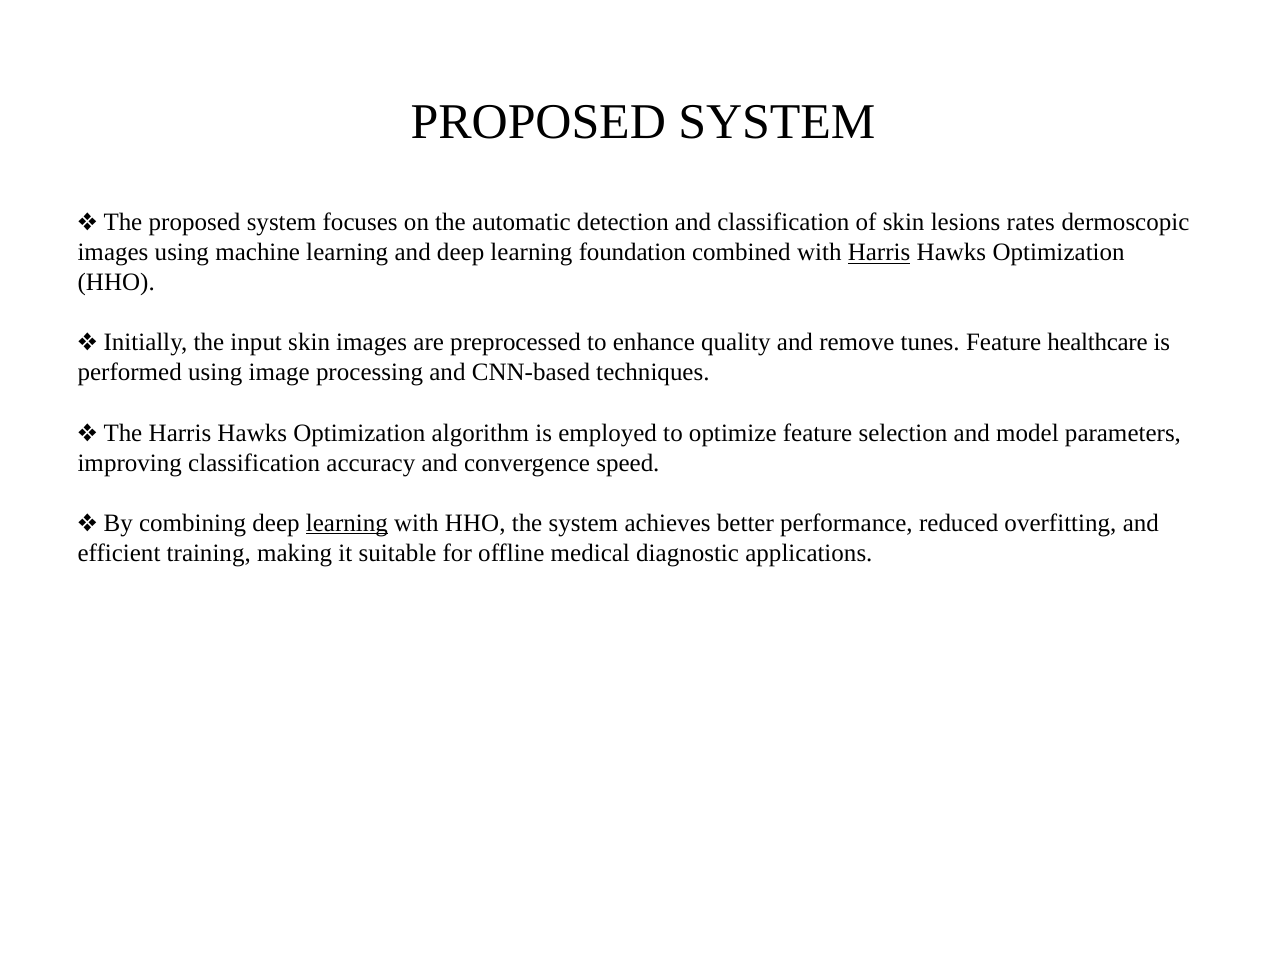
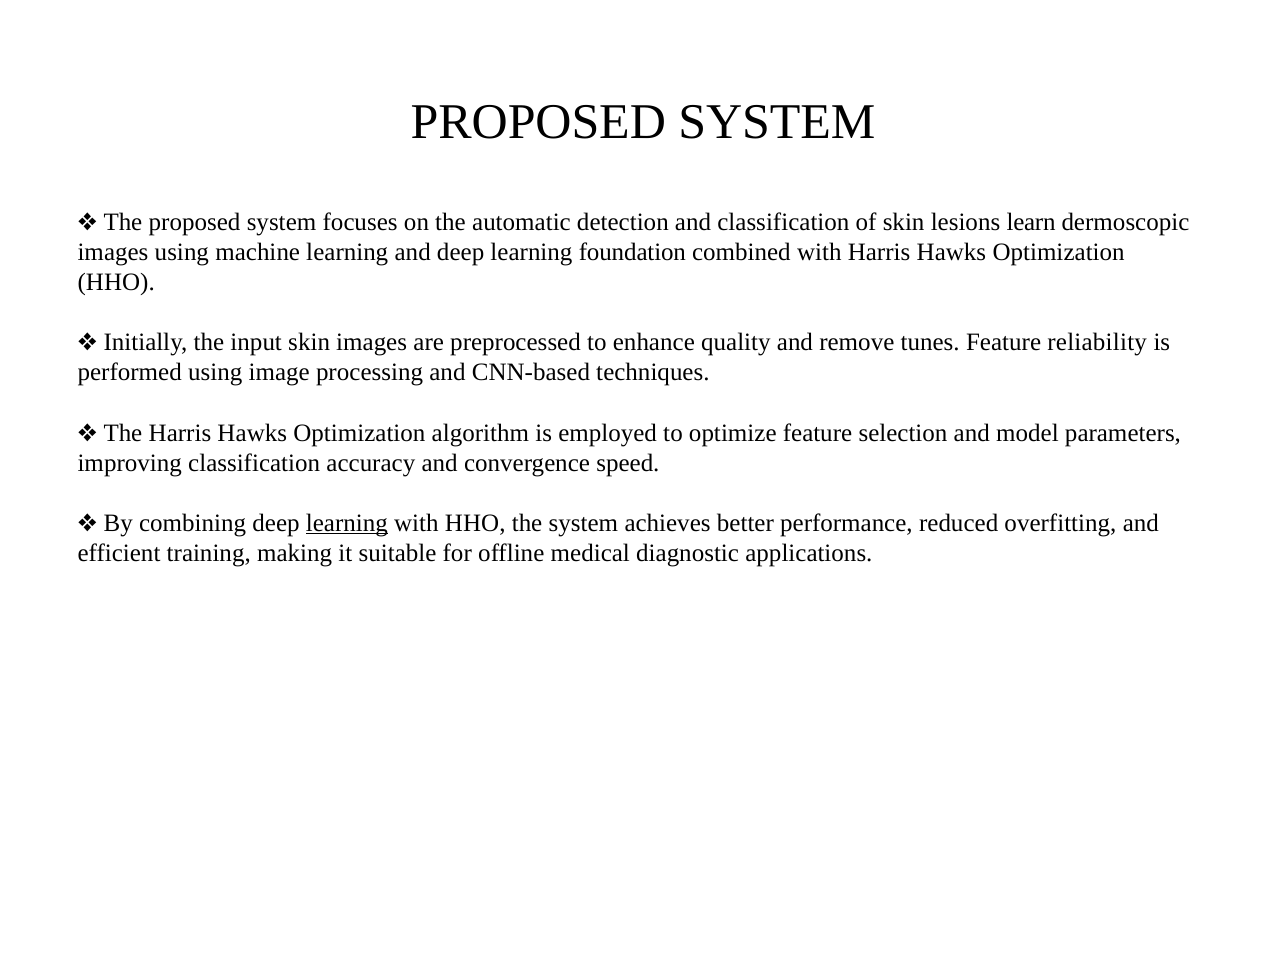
rates: rates -> learn
Harris at (879, 253) underline: present -> none
healthcare: healthcare -> reliability
